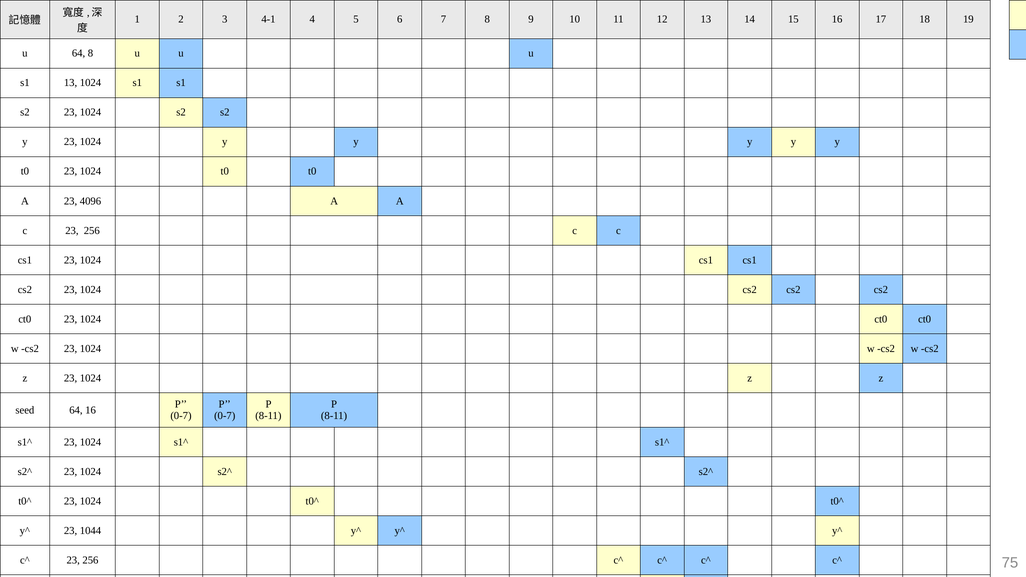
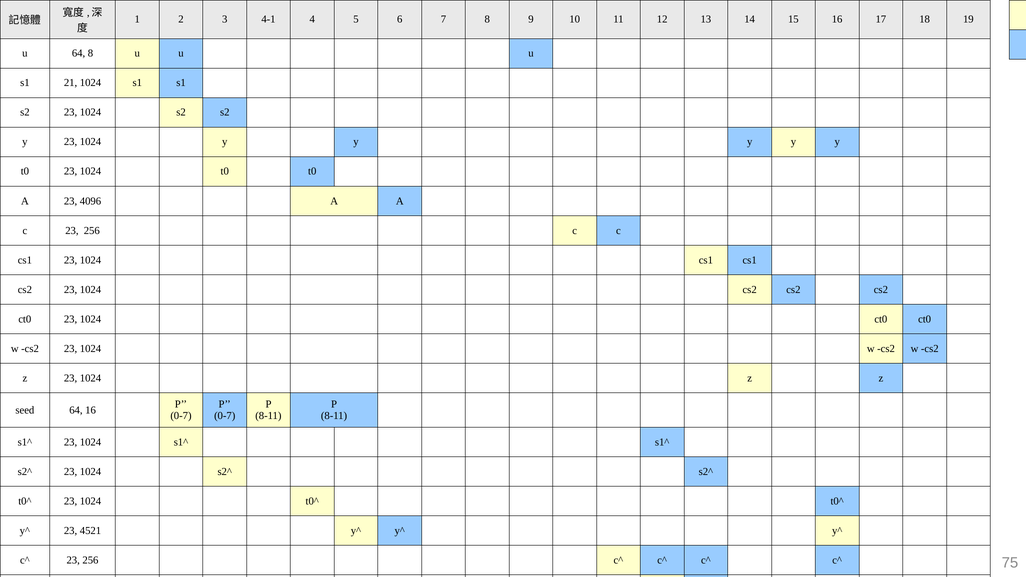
s1 13: 13 -> 21
1044: 1044 -> 4521
